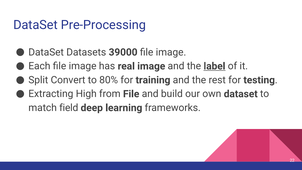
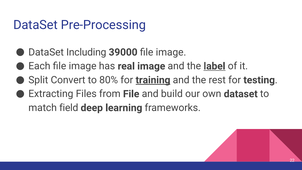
Datasets: Datasets -> Including
training underline: none -> present
High: High -> Files
